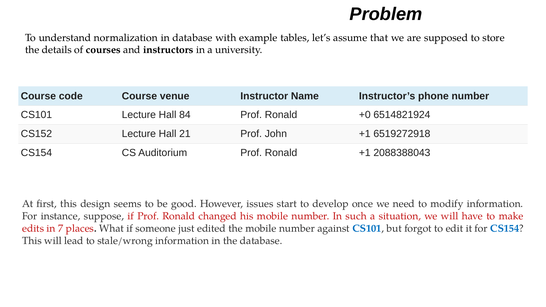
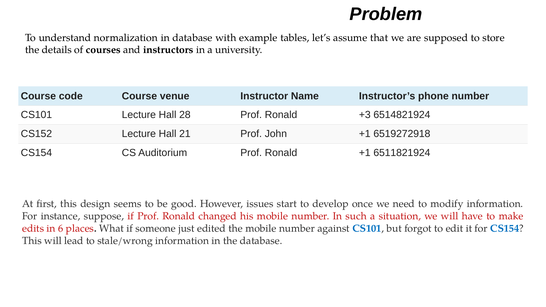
84: 84 -> 28
+0: +0 -> +3
2088388043: 2088388043 -> 6511821924
7: 7 -> 6
